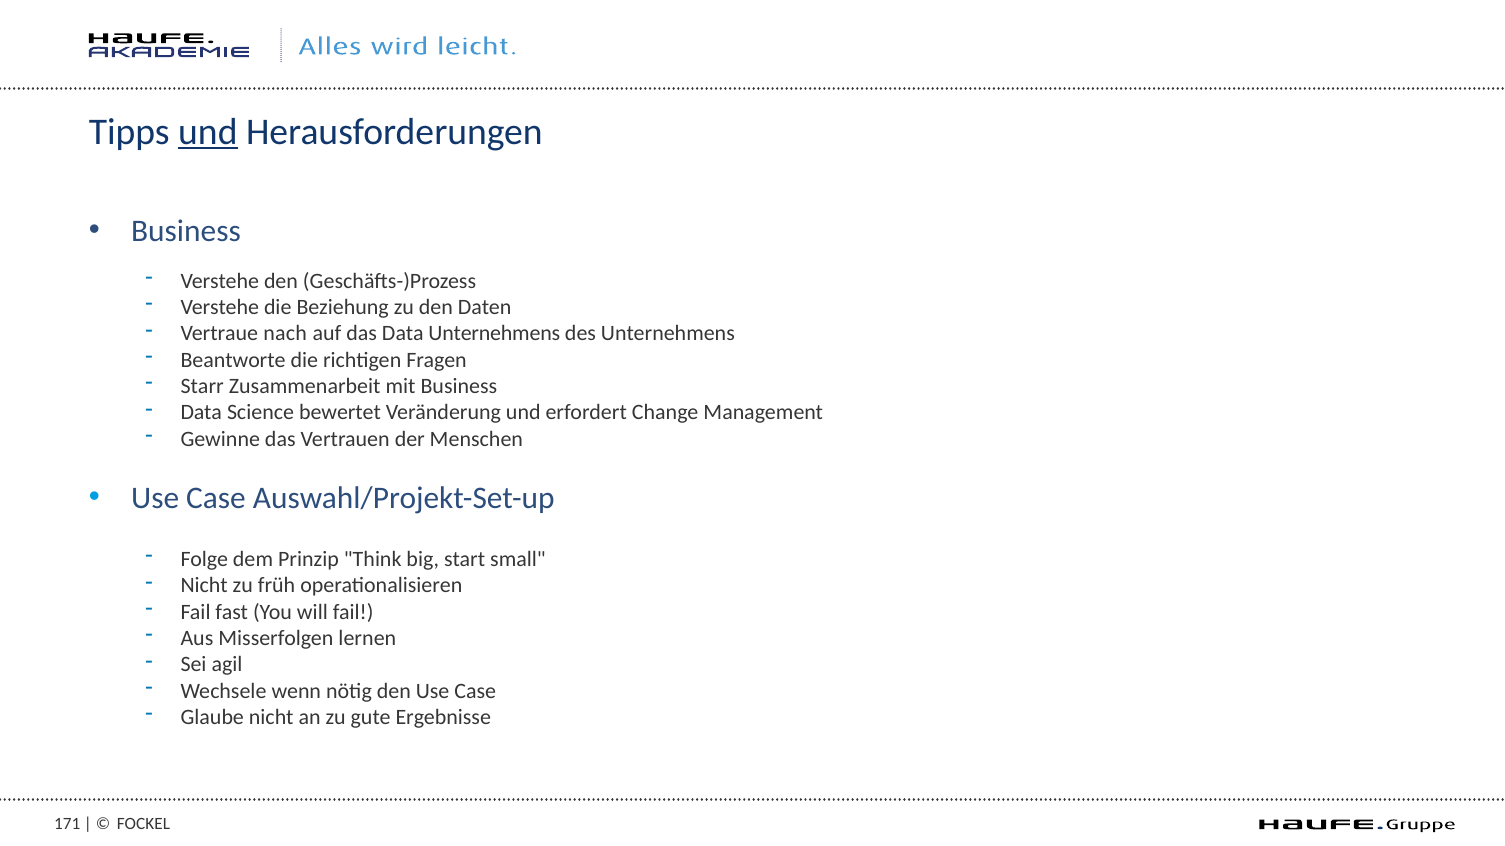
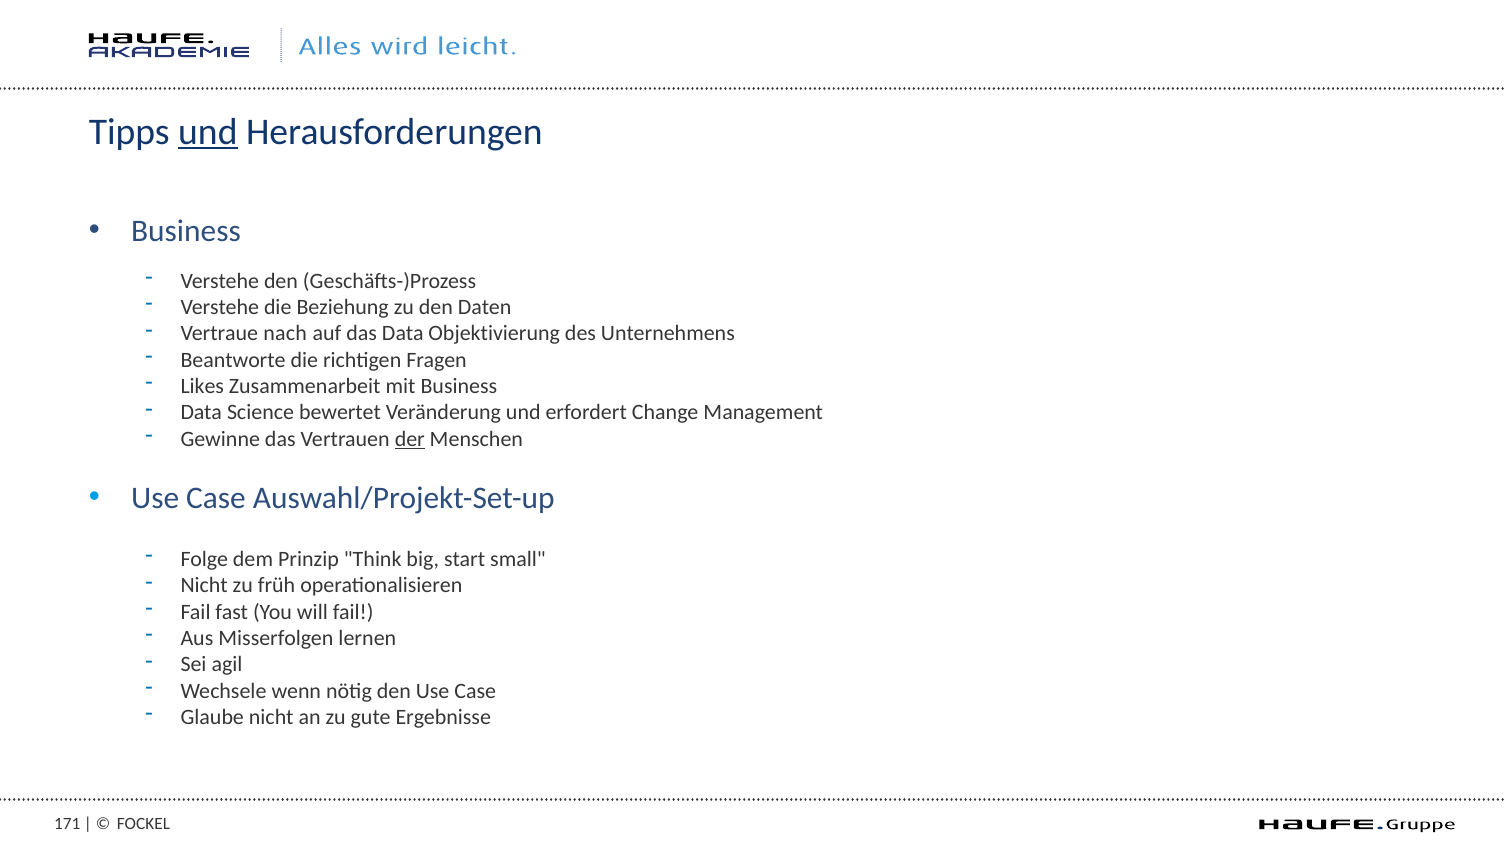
Data Unternehmens: Unternehmens -> Objektivierung
Starr: Starr -> Likes
der underline: none -> present
